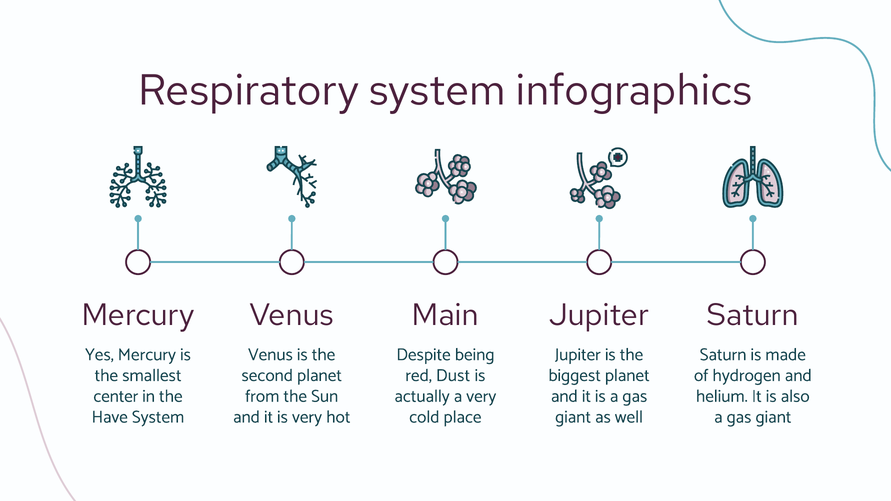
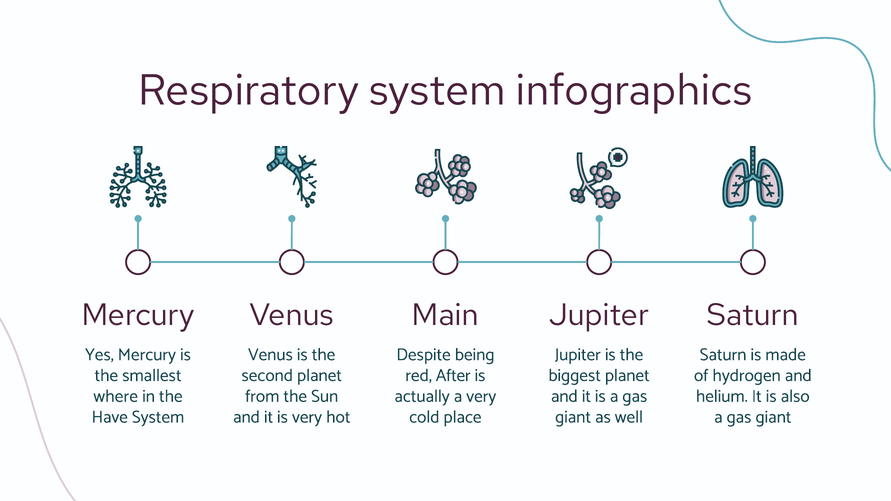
Dust: Dust -> After
center: center -> where
